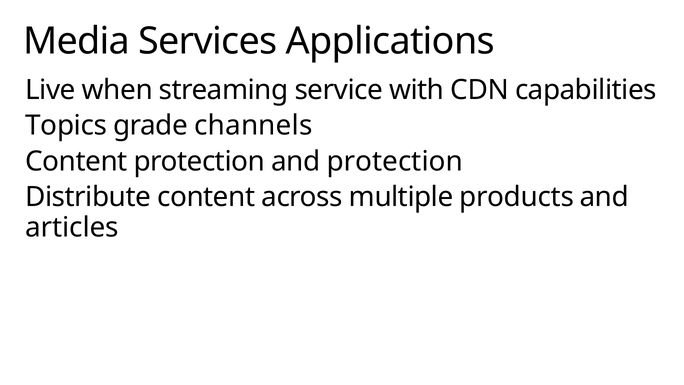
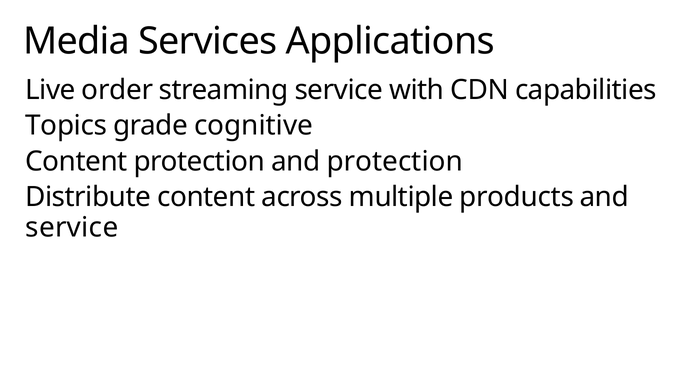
when: when -> order
channels: channels -> cognitive
articles at (72, 227): articles -> service
